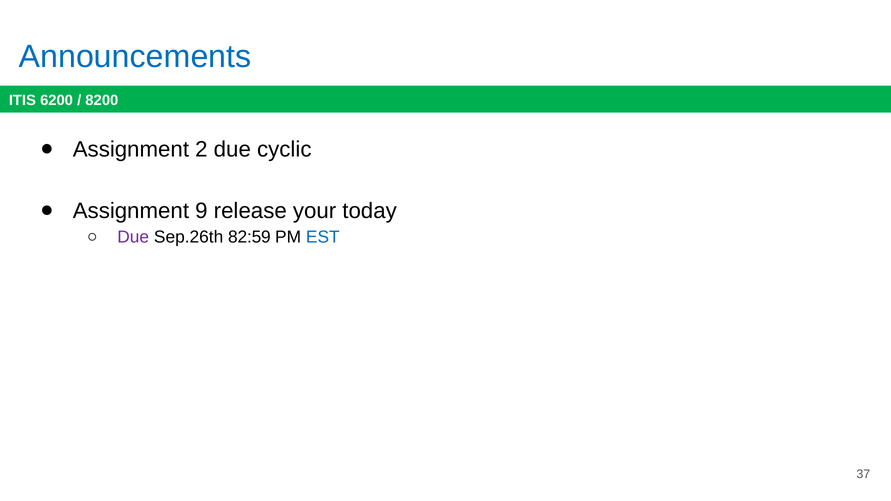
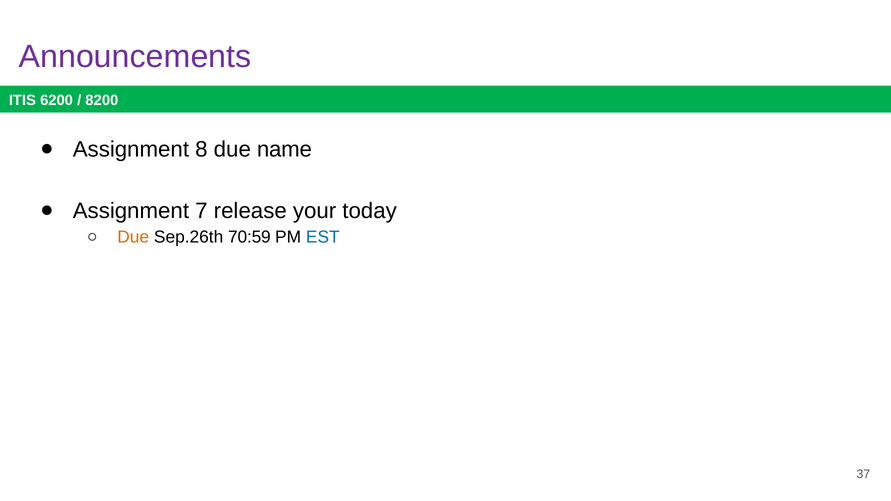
Announcements colour: blue -> purple
2: 2 -> 8
cyclic: cyclic -> name
9: 9 -> 7
Due at (133, 237) colour: purple -> orange
82:59: 82:59 -> 70:59
